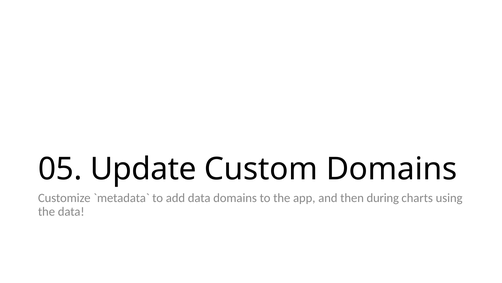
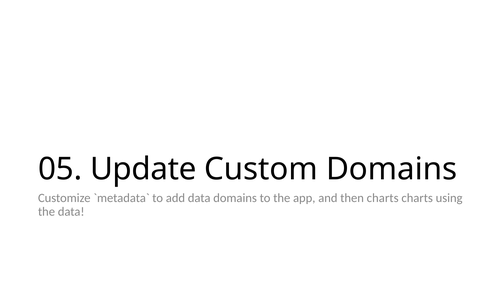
then during: during -> charts
